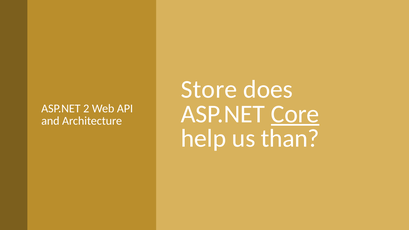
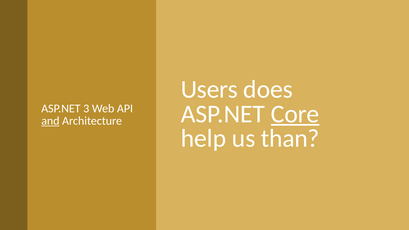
Store: Store -> Users
2: 2 -> 3
and underline: none -> present
